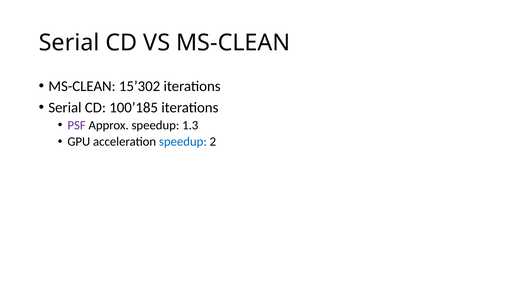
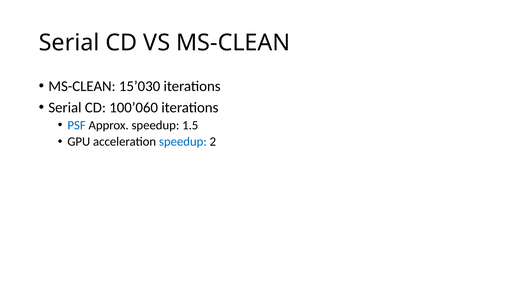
15’302: 15’302 -> 15’030
100’185: 100’185 -> 100’060
PSF colour: purple -> blue
1.3: 1.3 -> 1.5
